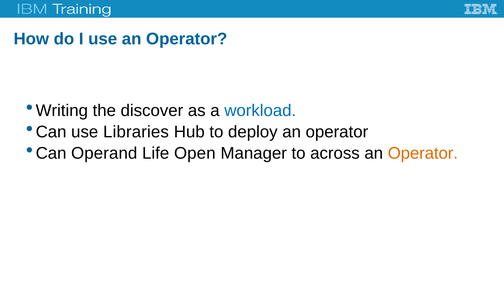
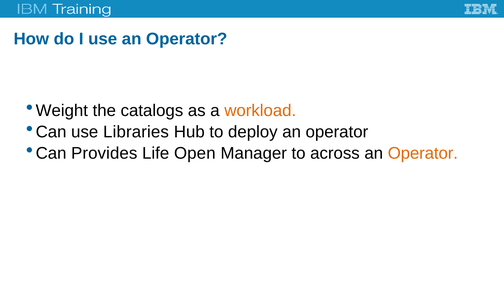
Writing: Writing -> Weight
discover: discover -> catalogs
workload colour: blue -> orange
Operand: Operand -> Provides
